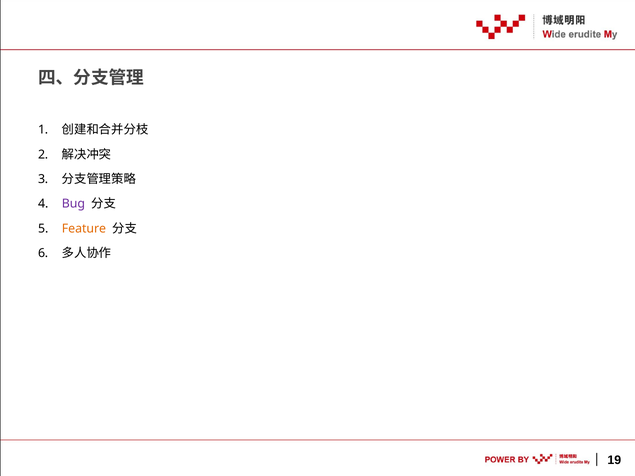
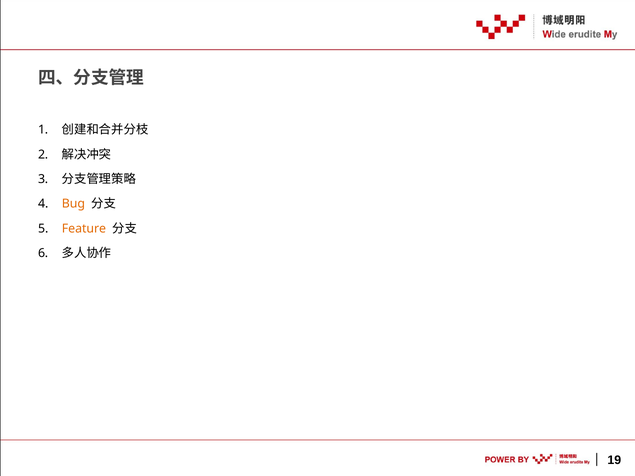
Bug colour: purple -> orange
